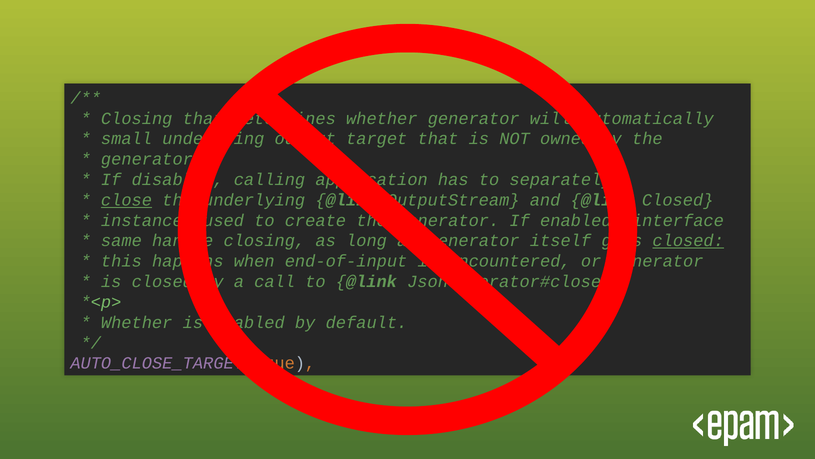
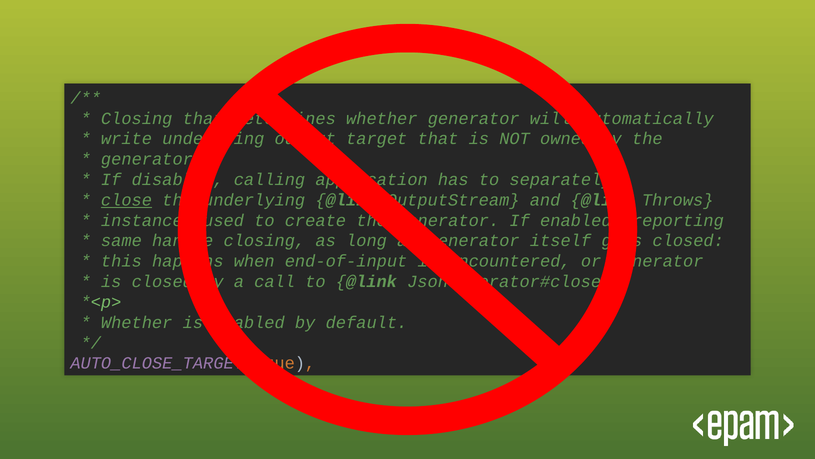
small: small -> write
Closed at (678, 200): Closed -> Throws
interface: interface -> reporting
closed at (688, 241) underline: present -> none
